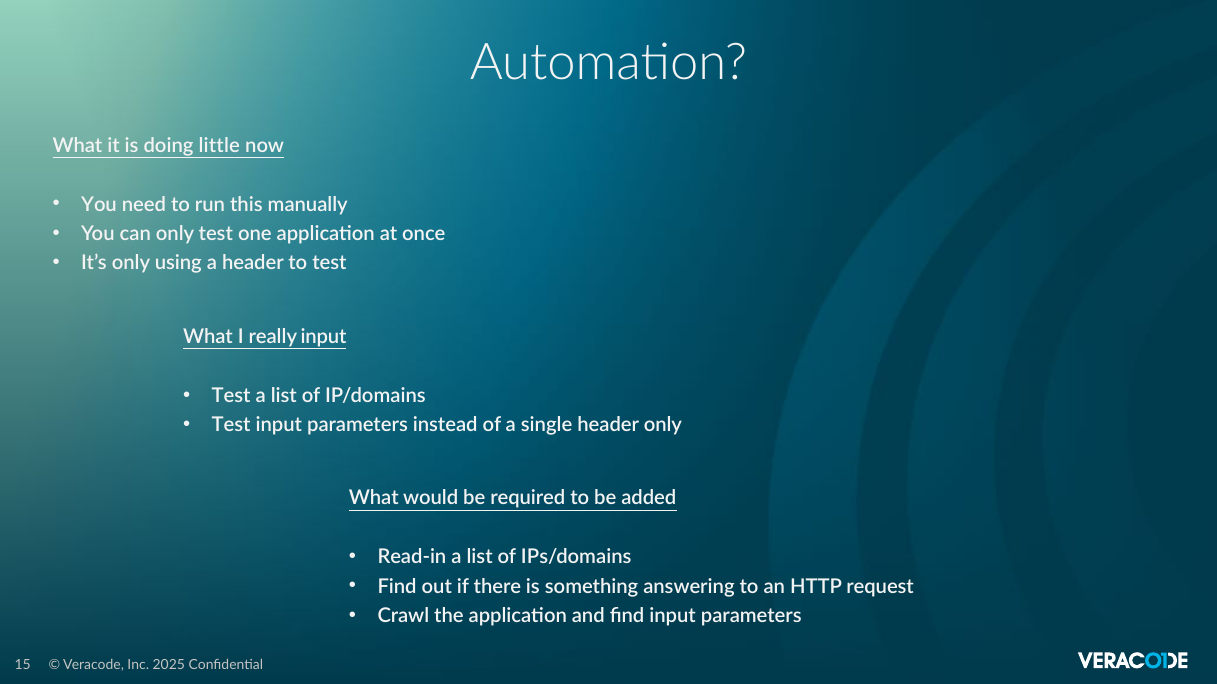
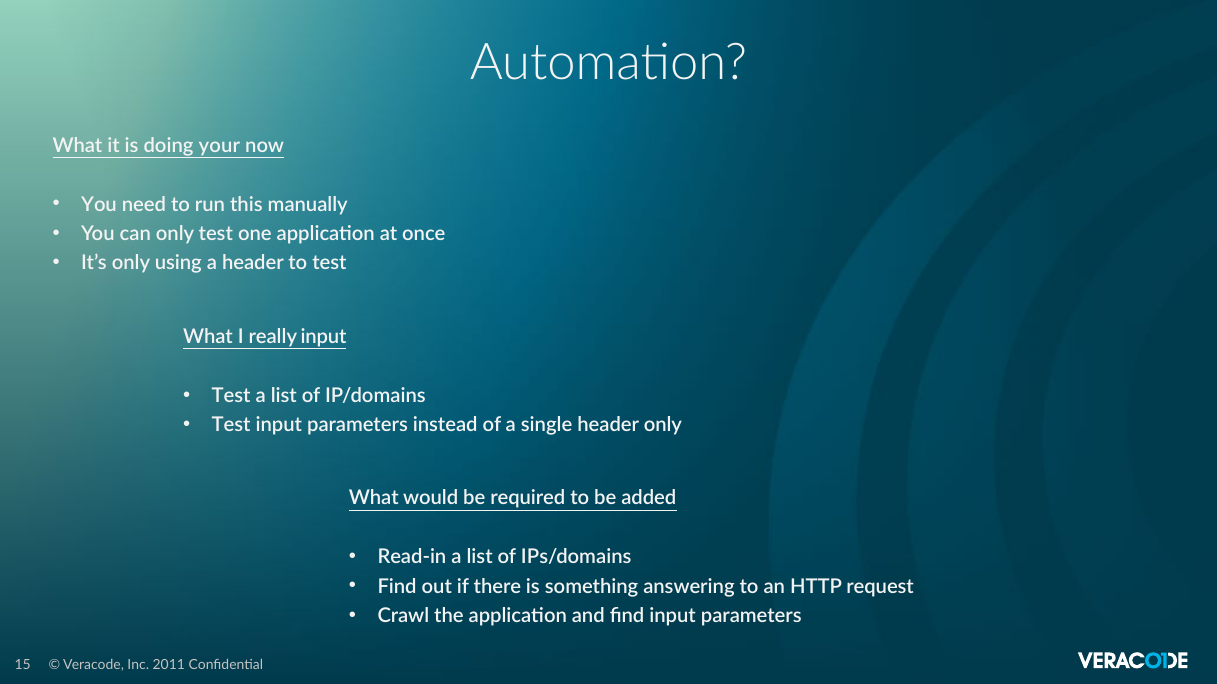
little: little -> your
2025: 2025 -> 2011
